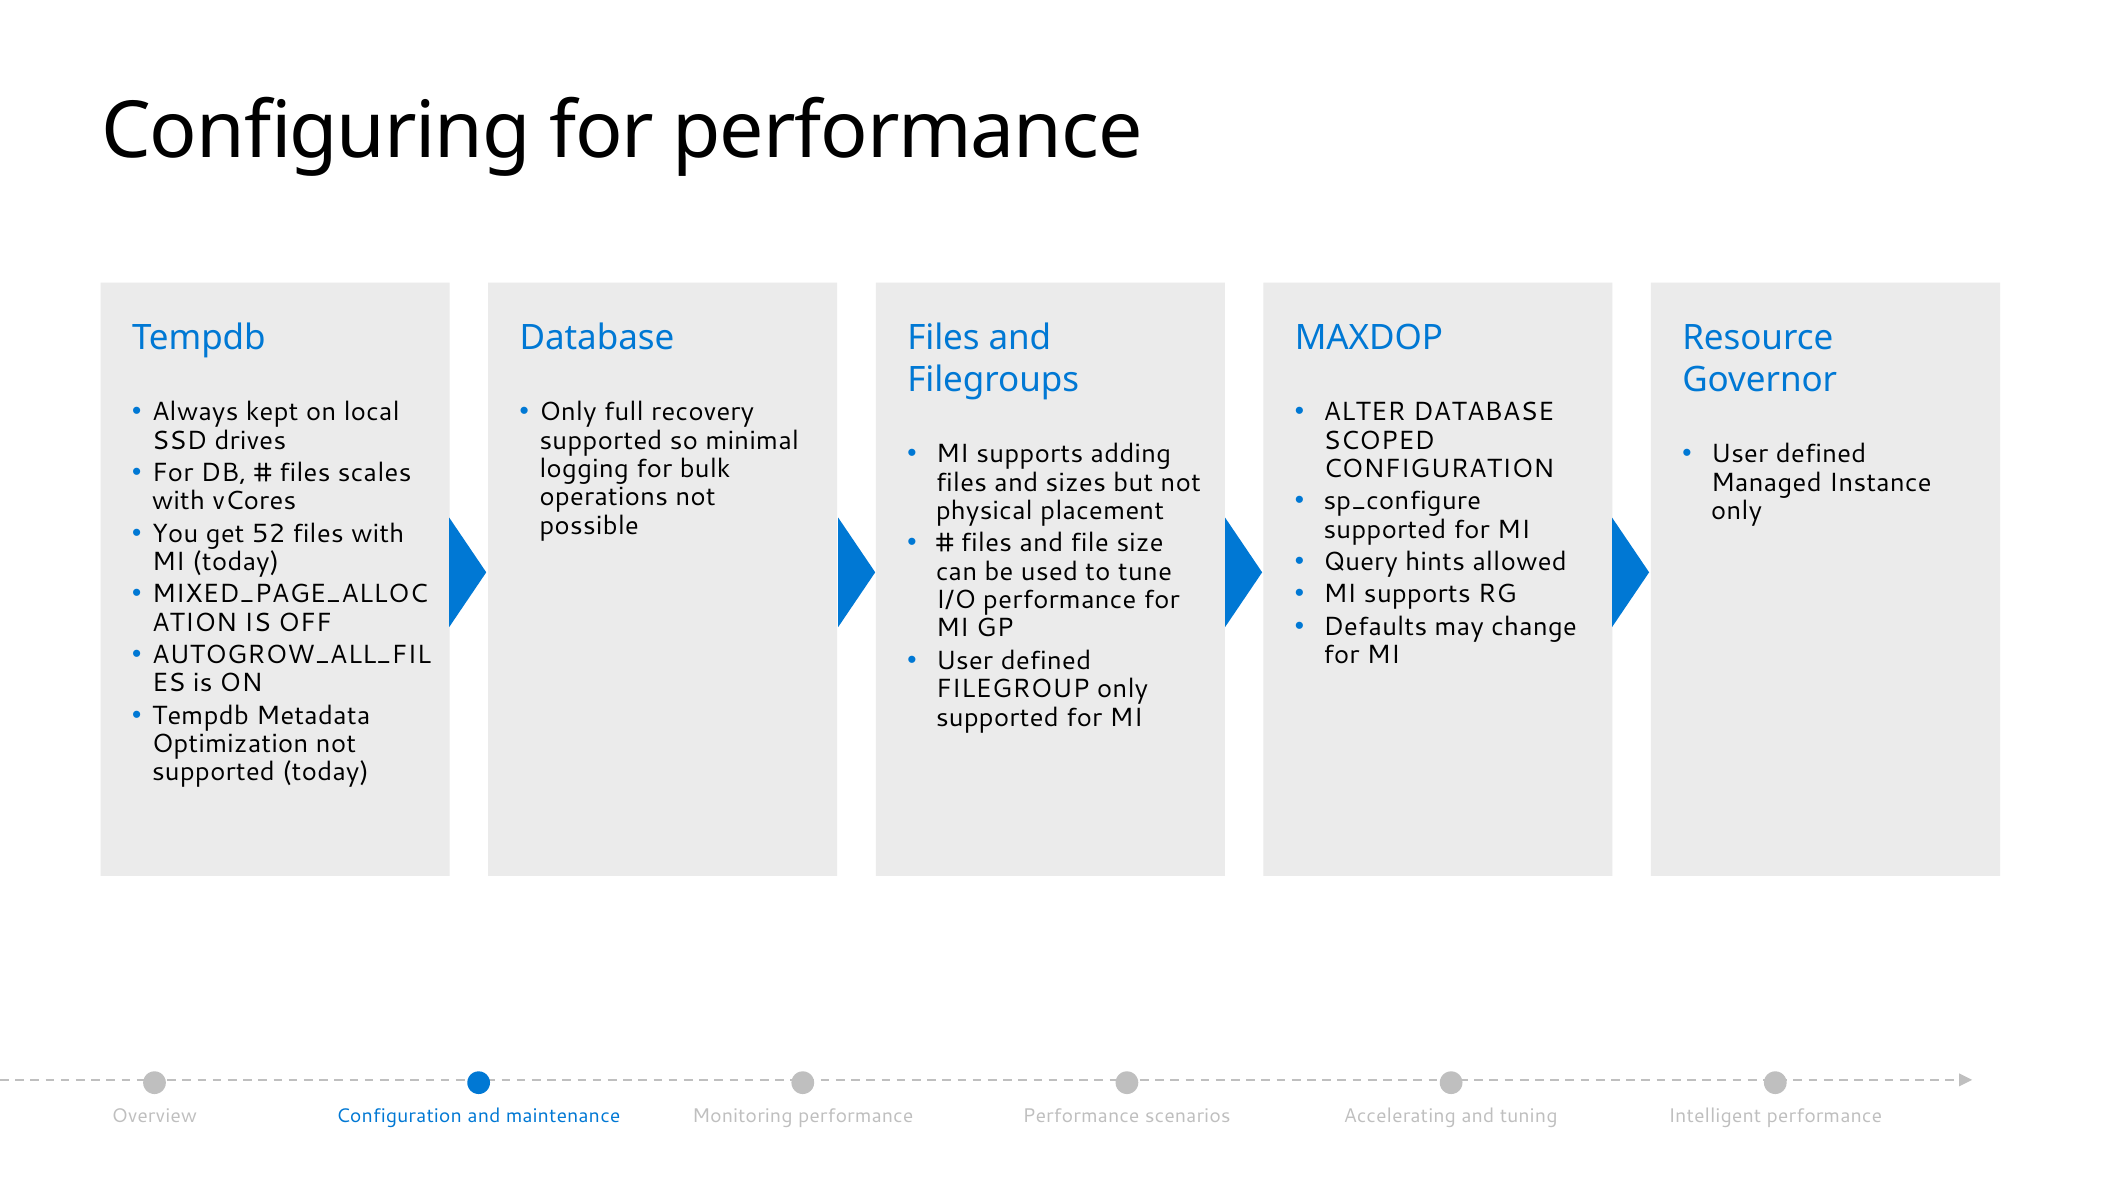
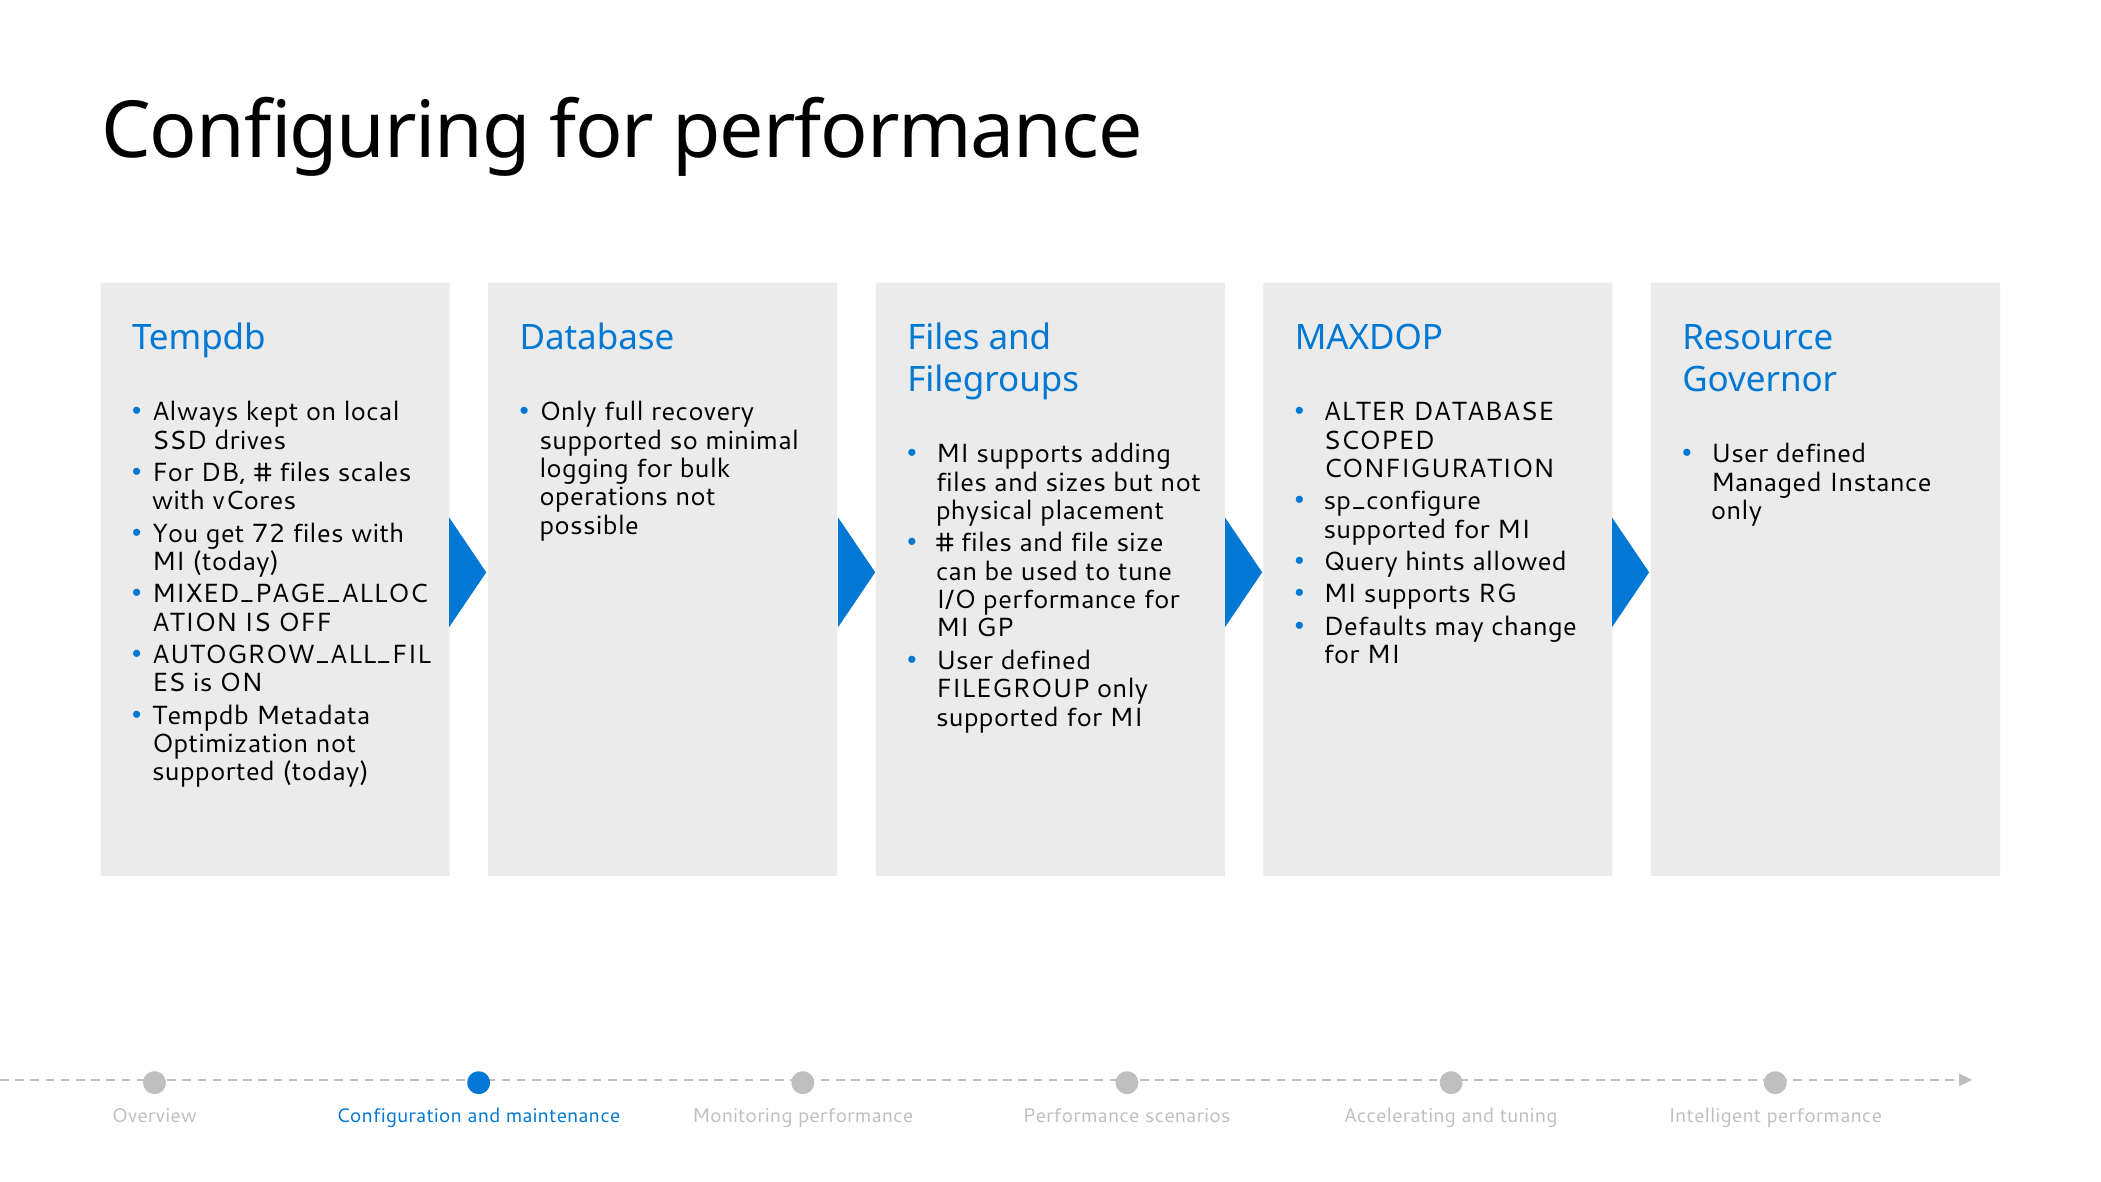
52: 52 -> 72
